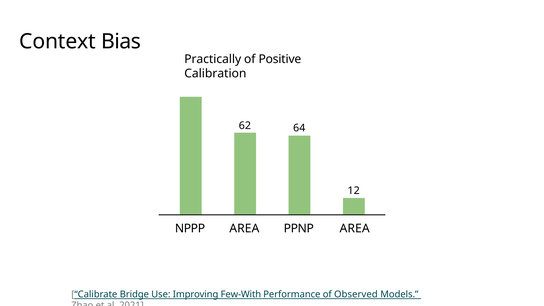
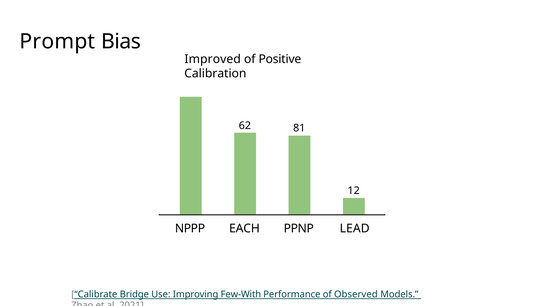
Context: Context -> Prompt
Practically: Practically -> Improved
64: 64 -> 81
NPPP AREA: AREA -> EACH
PPNP AREA: AREA -> LEAD
